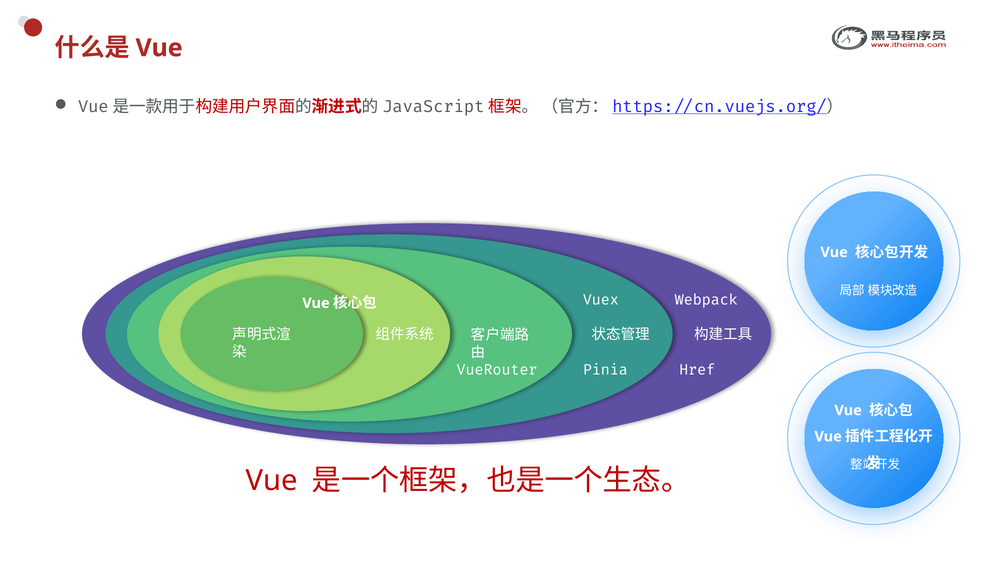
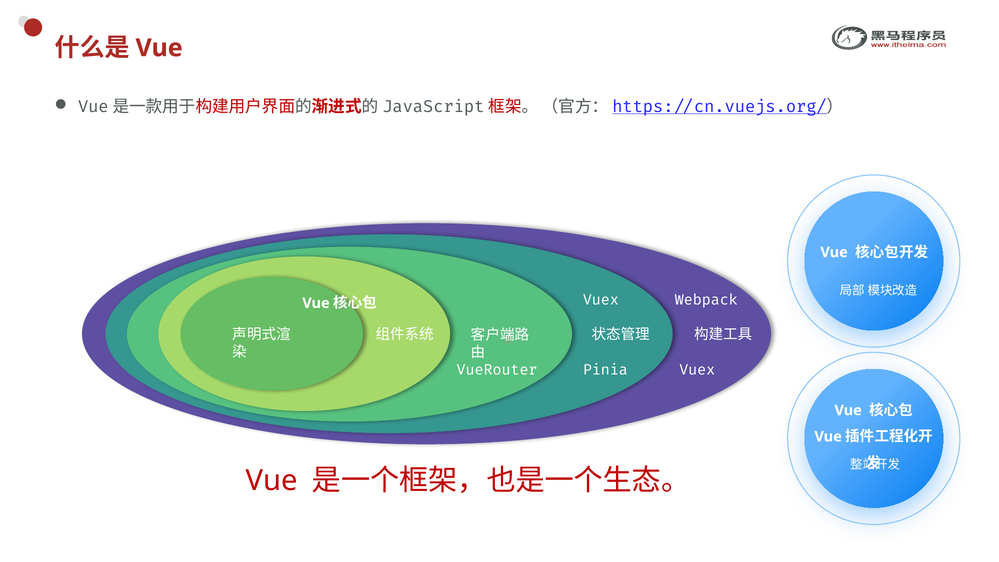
Pinia Href: Href -> Vuex
